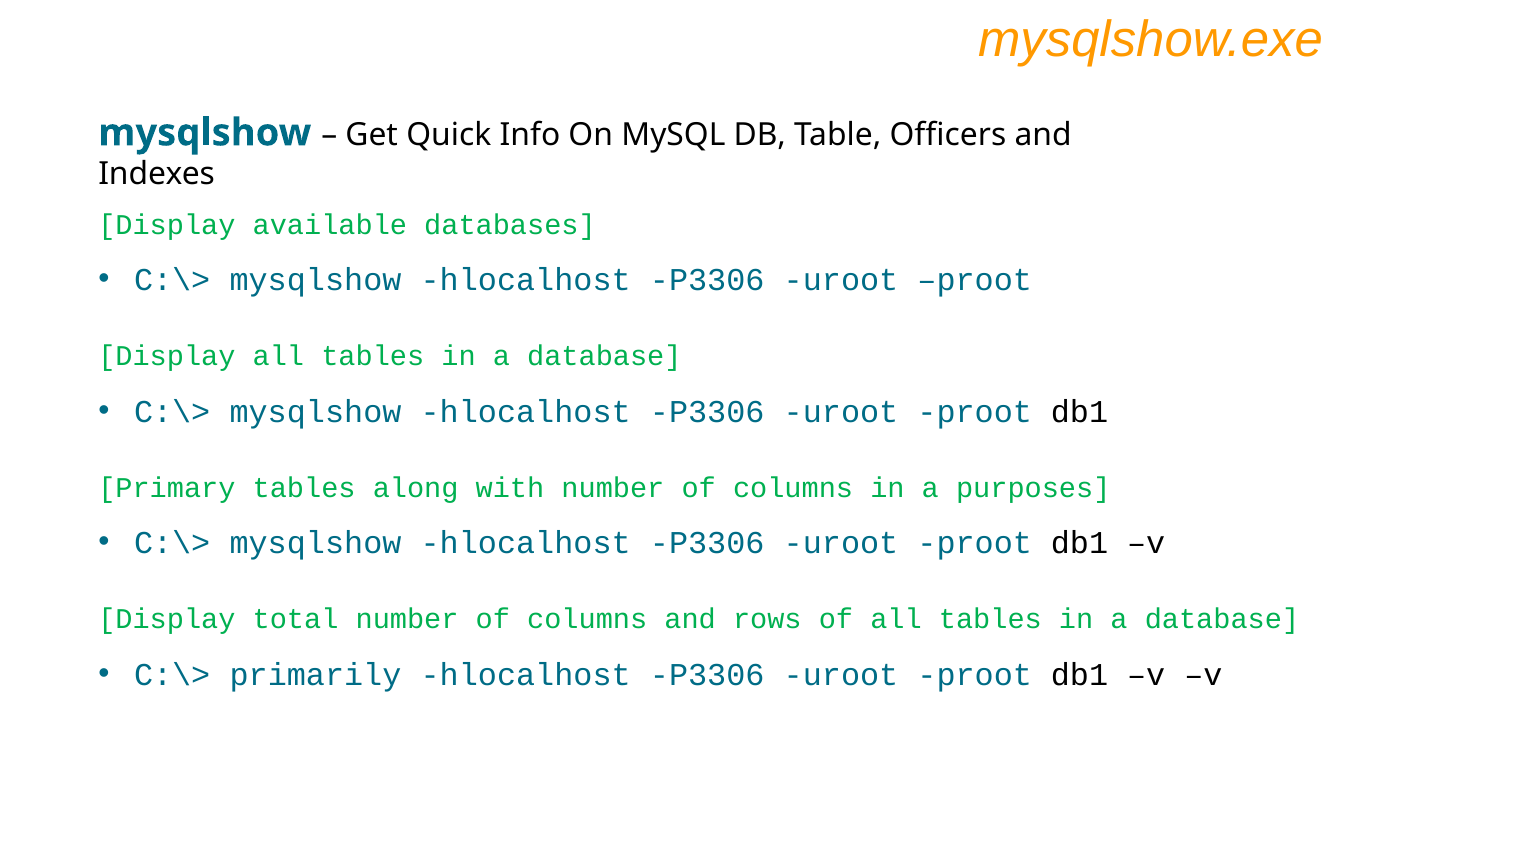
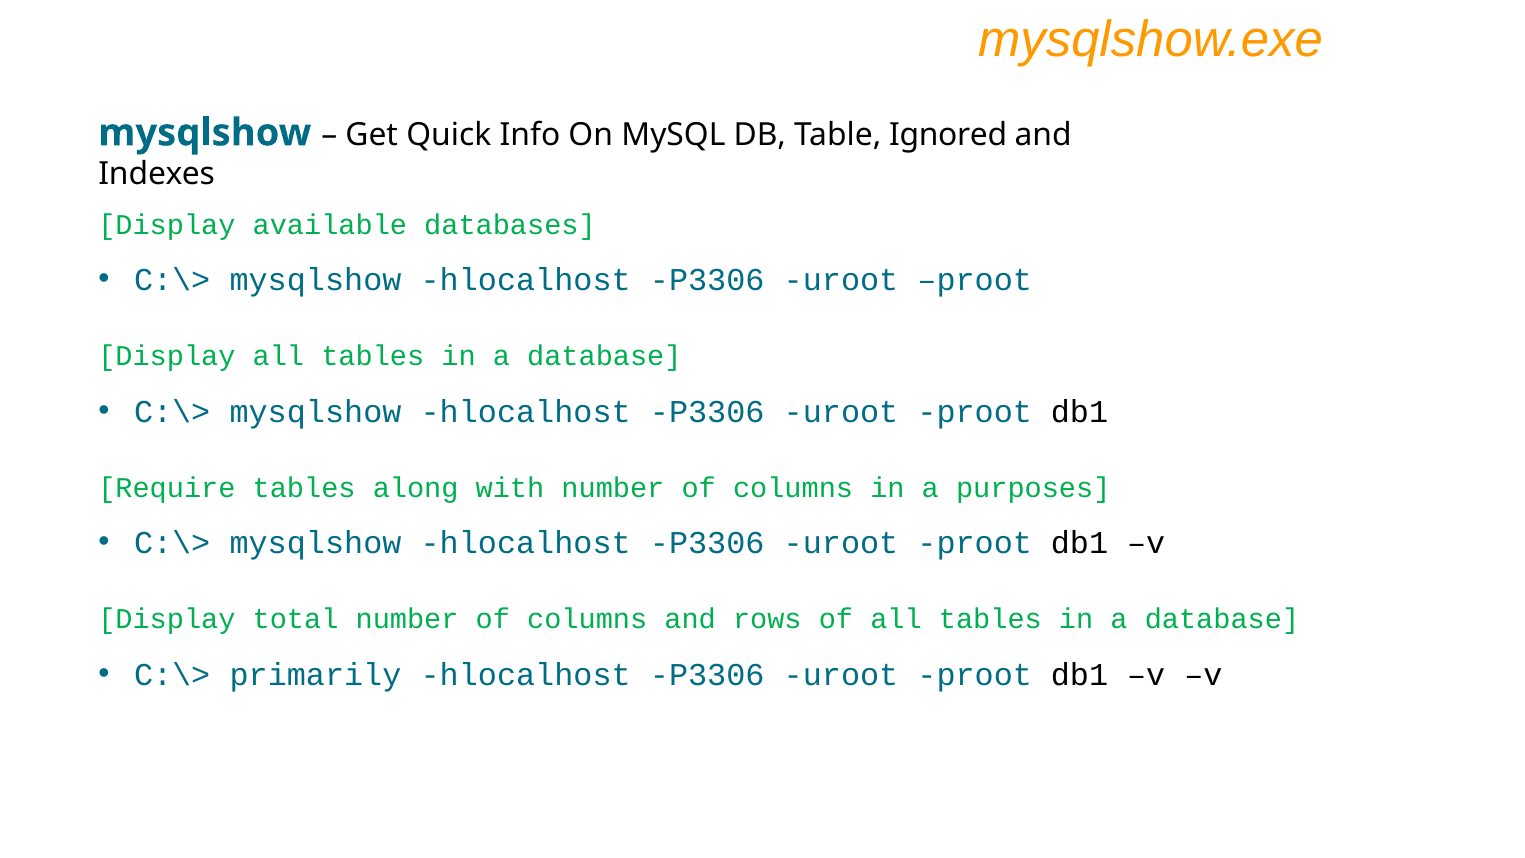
Officers: Officers -> Ignored
Primary: Primary -> Require
